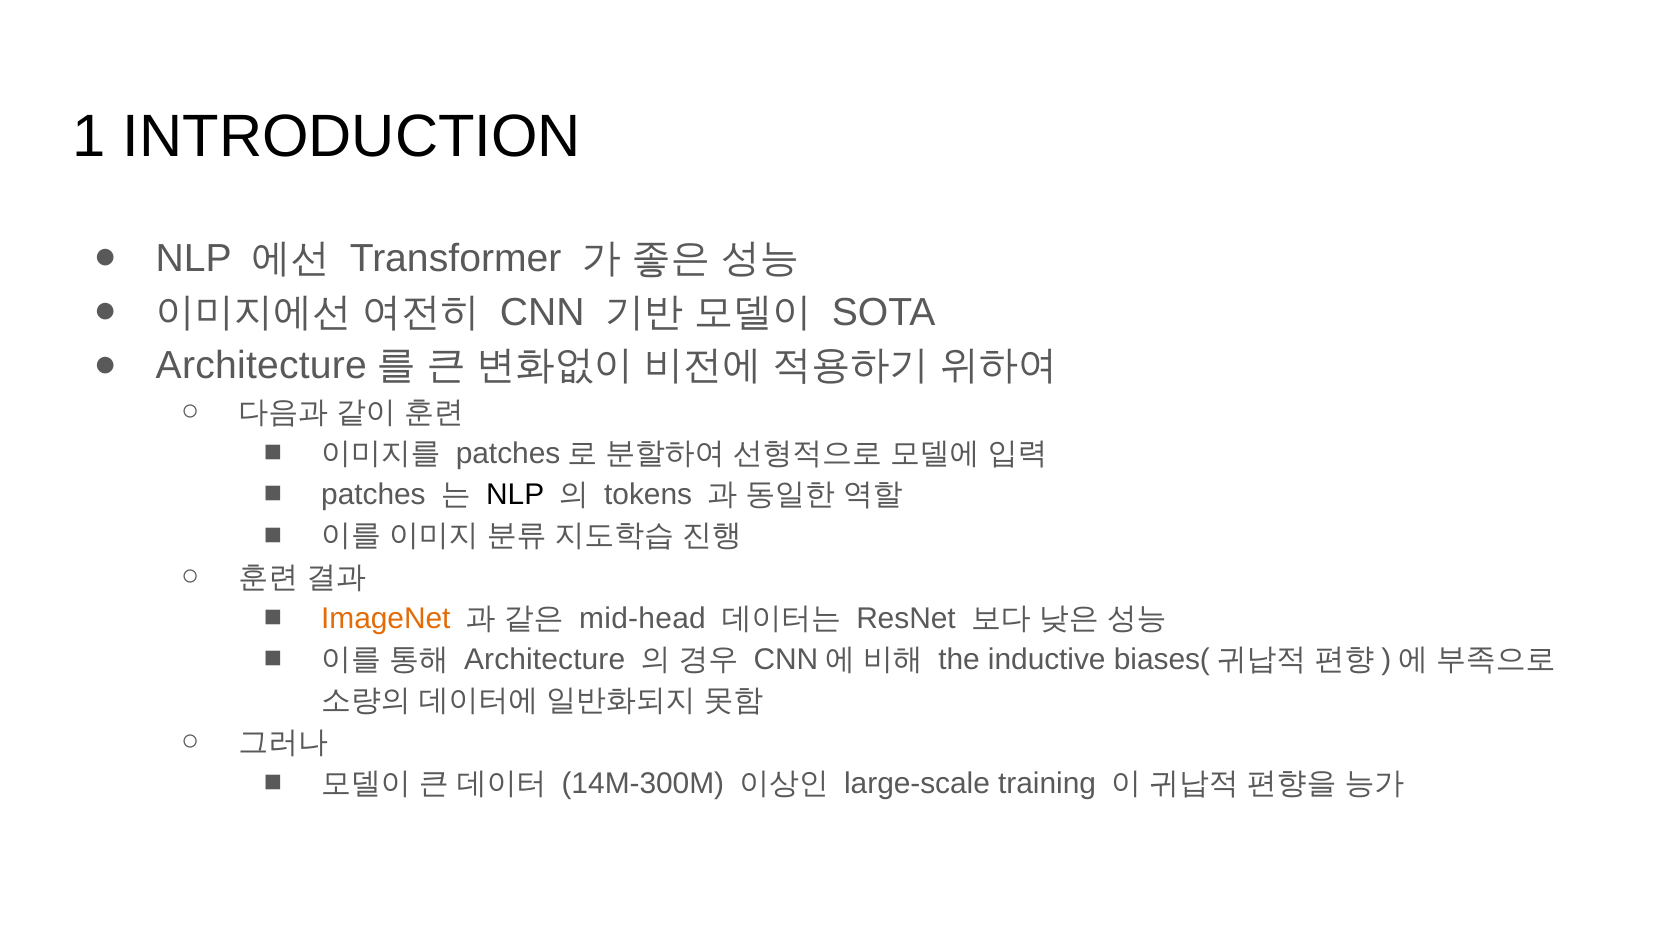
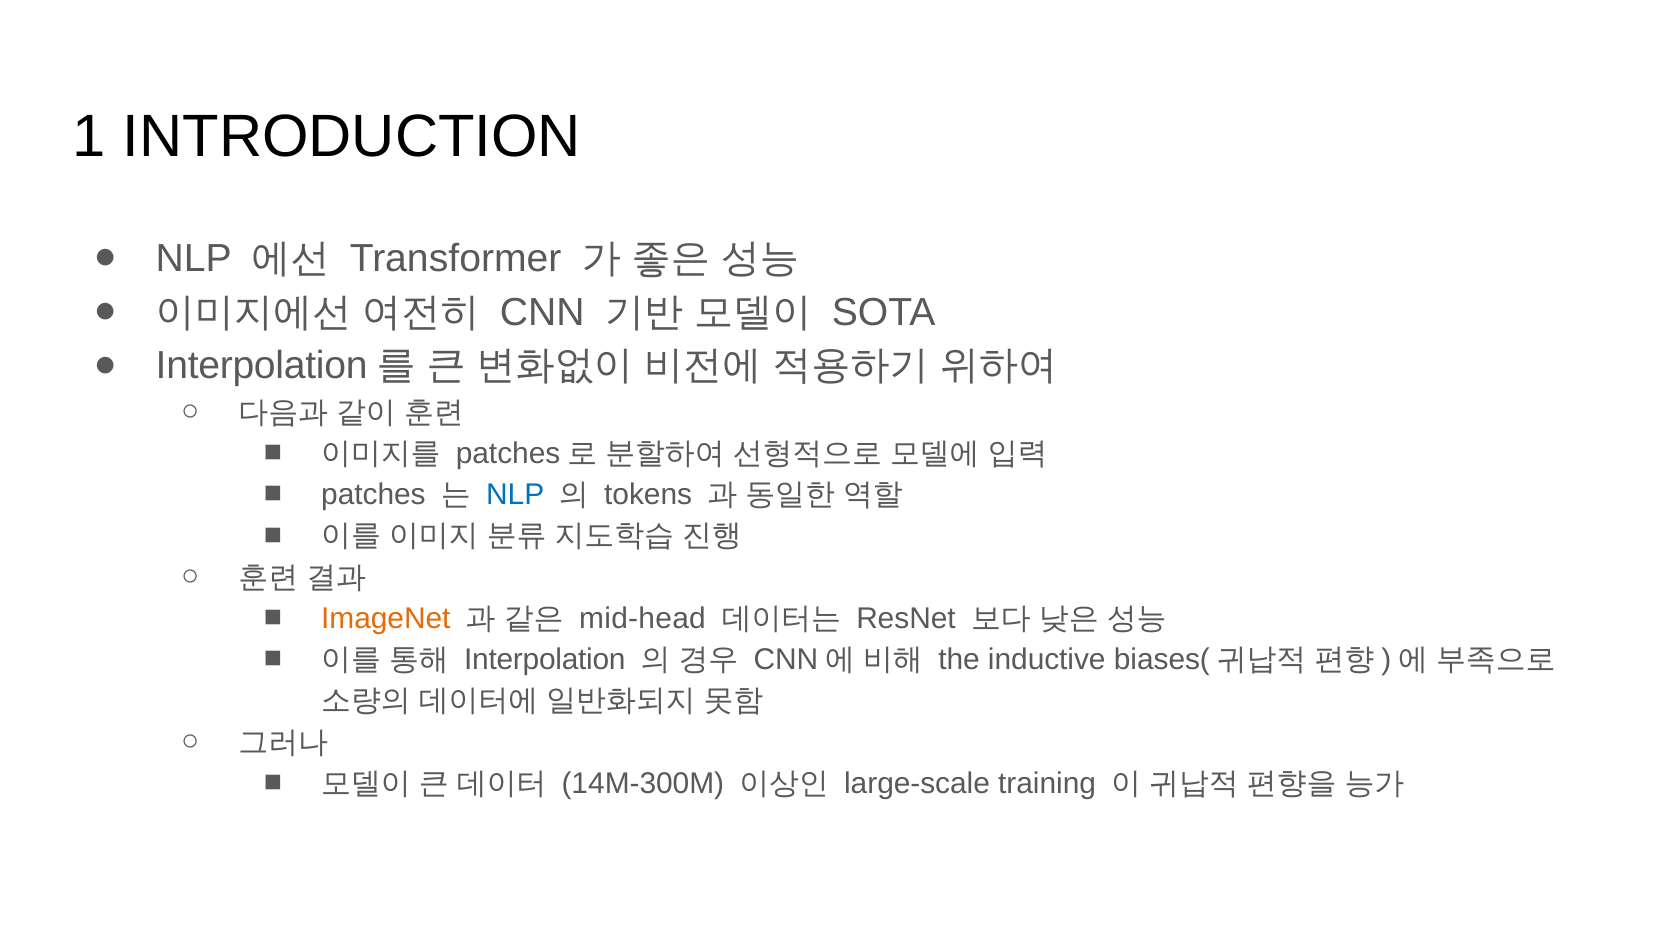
Architecture at (261, 366): Architecture -> Interpolation
NLP at (515, 495) colour: black -> blue
Architecture at (545, 660): Architecture -> Interpolation
